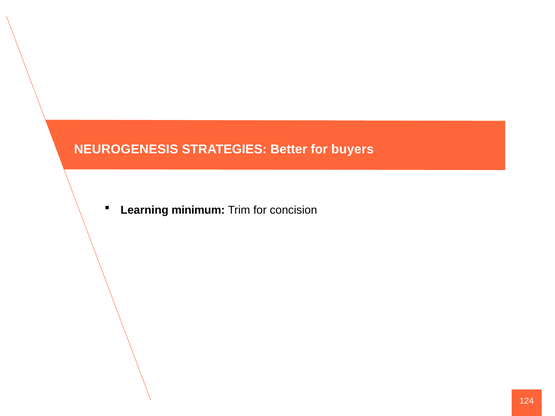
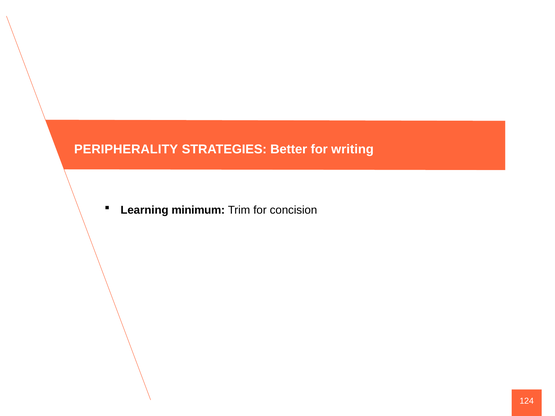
NEUROGENESIS: NEUROGENESIS -> PERIPHERALITY
buyers: buyers -> writing
